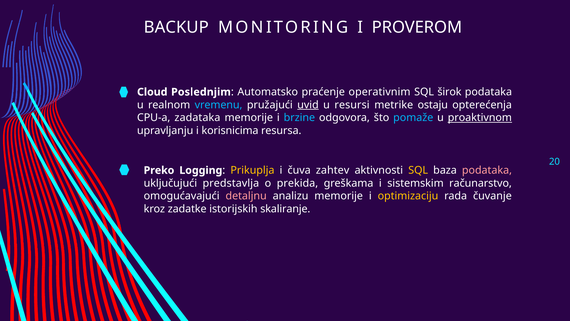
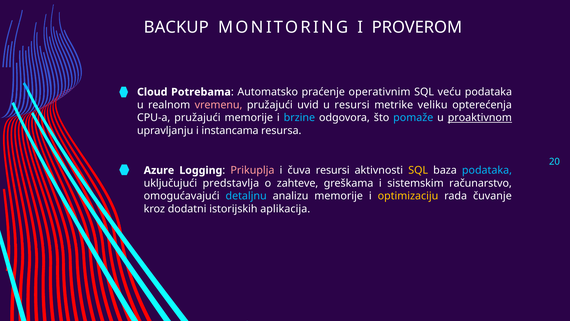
Poslednjim: Poslednjim -> Potrebama
širok: širok -> veću
vremenu colour: light blue -> pink
uvid underline: present -> none
ostaju: ostaju -> veliku
CPU-a zadataka: zadataka -> pružajući
korisnicima: korisnicima -> instancama
Preko: Preko -> Azure
Prikuplja colour: yellow -> pink
čuva zahtev: zahtev -> resursi
podataka at (487, 170) colour: pink -> light blue
prekida: prekida -> zahteve
detaljnu colour: pink -> light blue
zadatke: zadatke -> dodatni
skaliranje: skaliranje -> aplikacija
